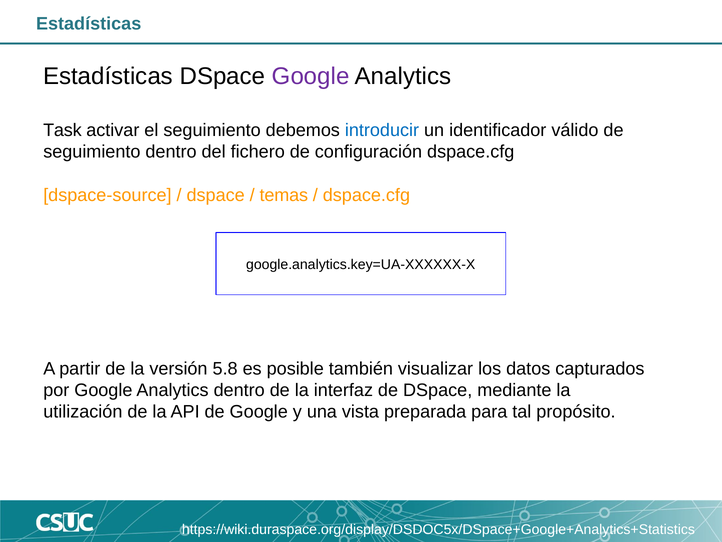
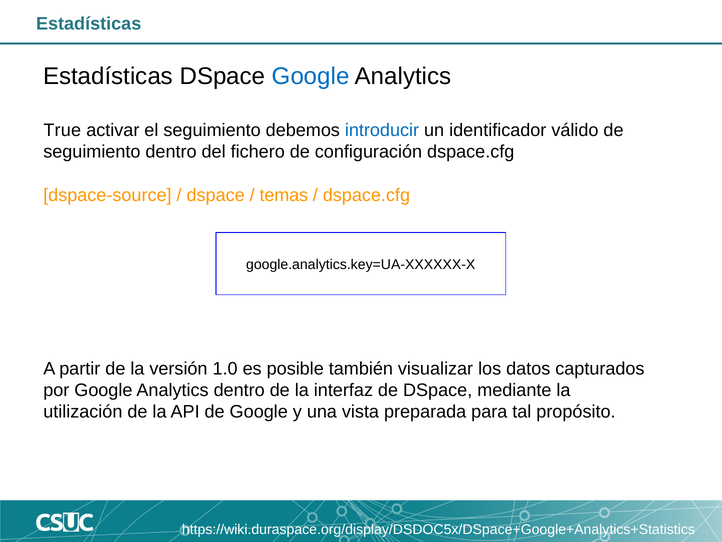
Google at (311, 76) colour: purple -> blue
Task: Task -> True
5.8: 5.8 -> 1.0
